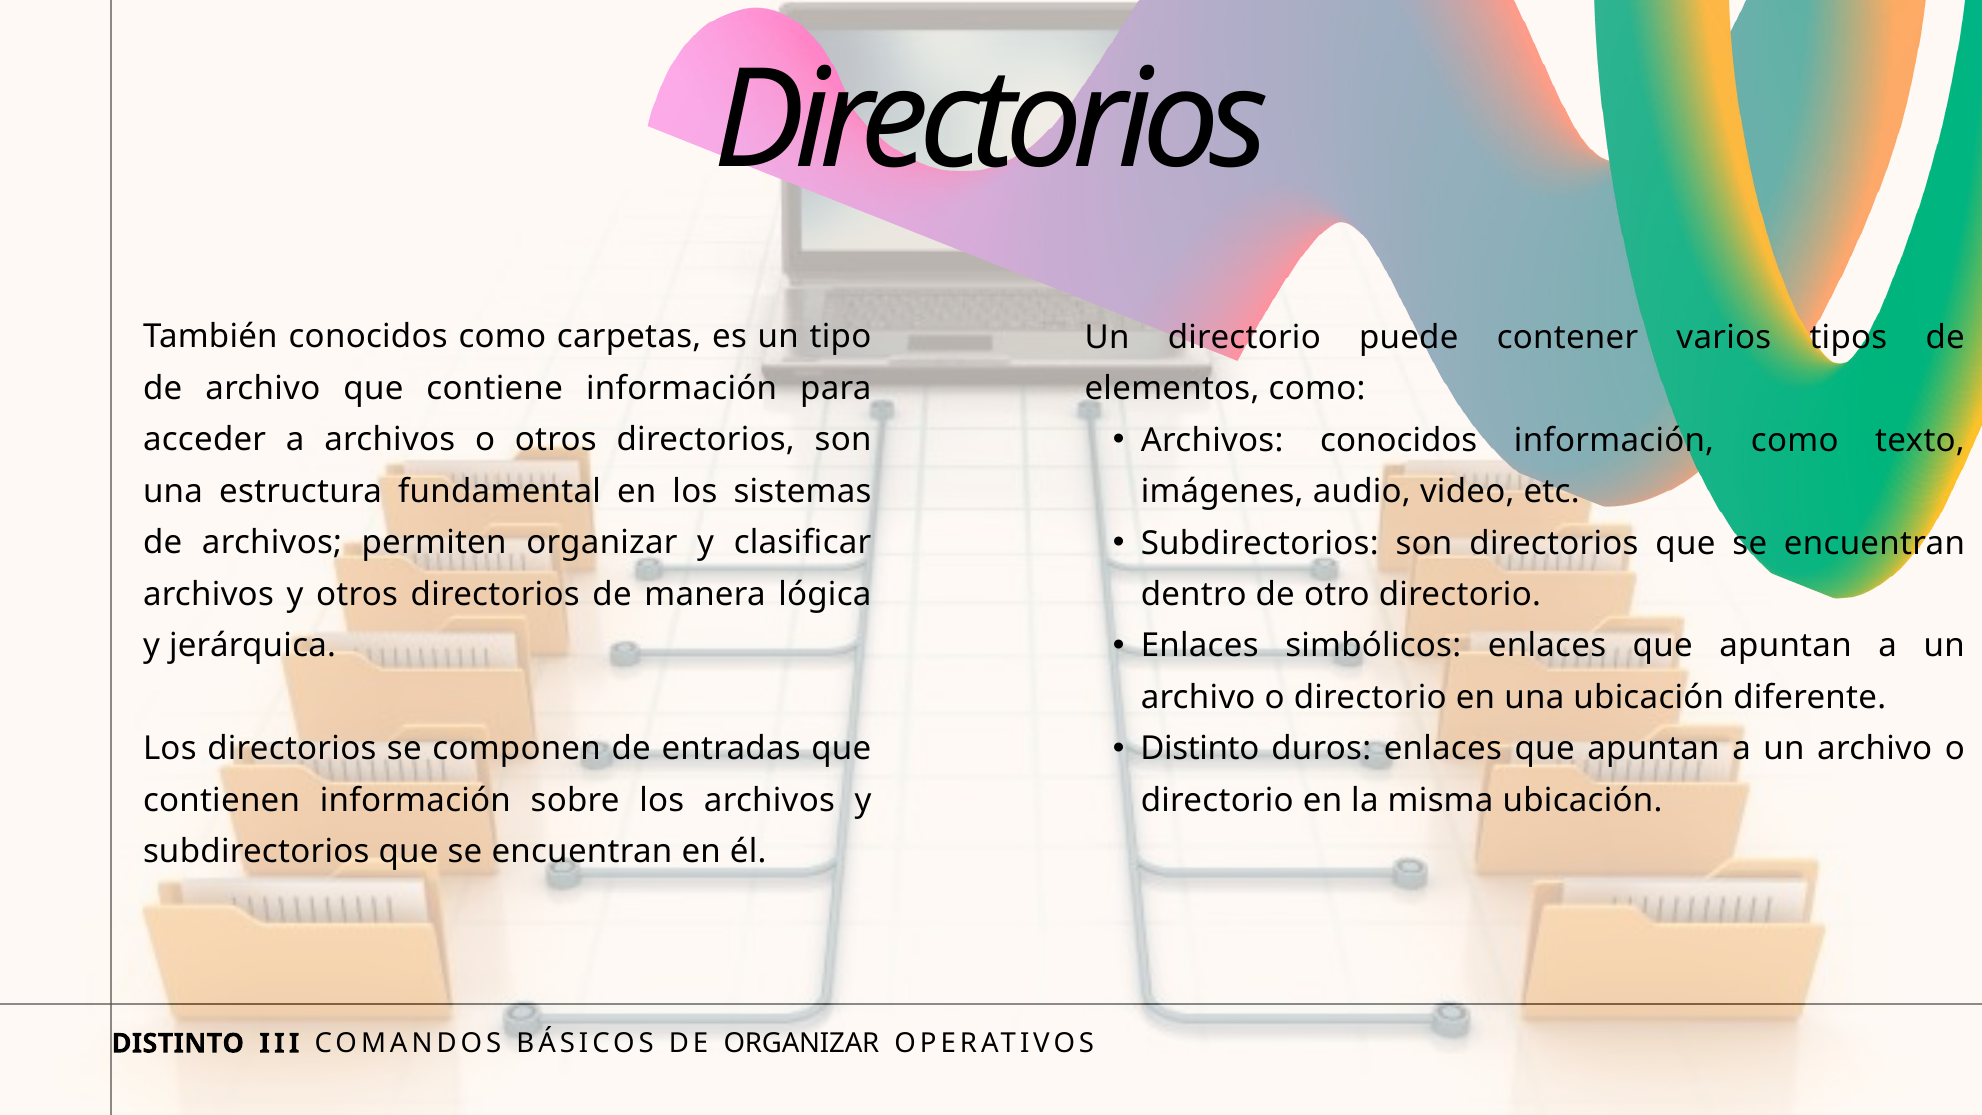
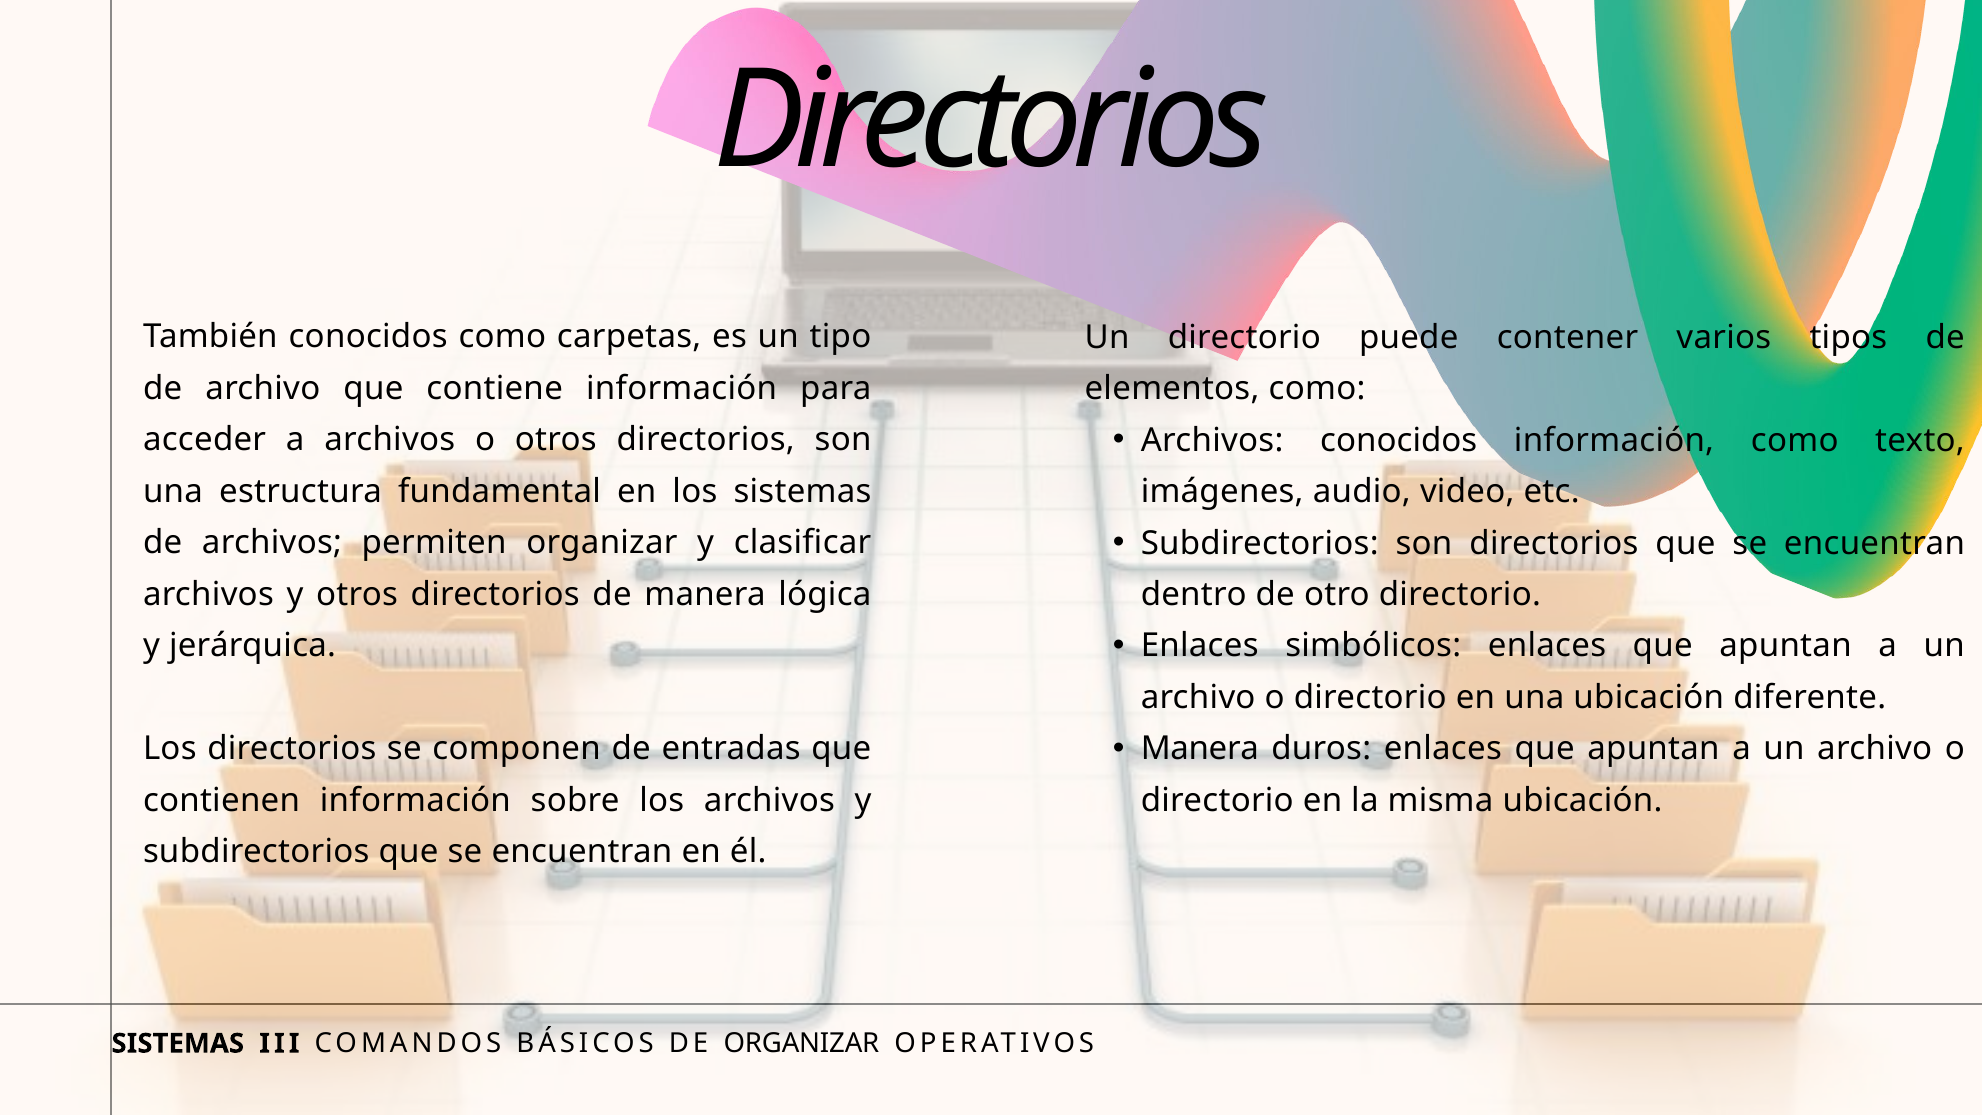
Distinto at (1200, 749): Distinto -> Manera
DISTINTO at (178, 1043): DISTINTO -> SISTEMAS
